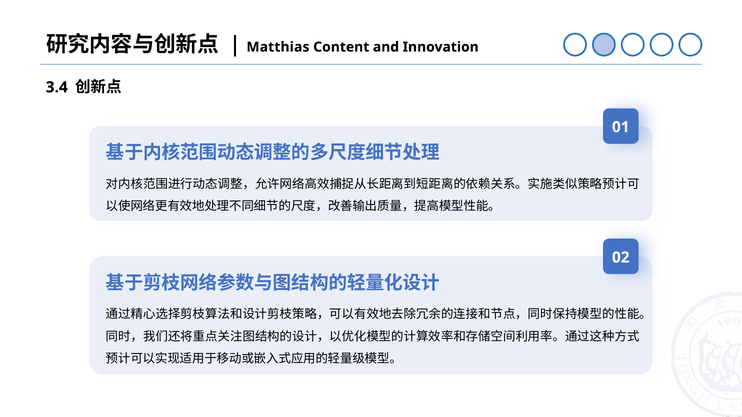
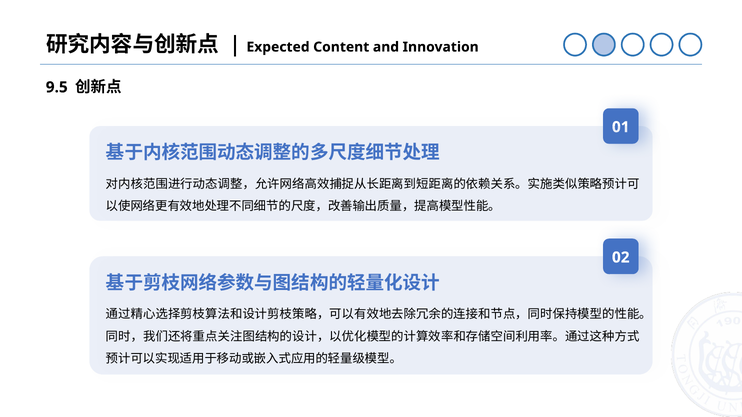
Matthias: Matthias -> Expected
3.4: 3.4 -> 9.5
